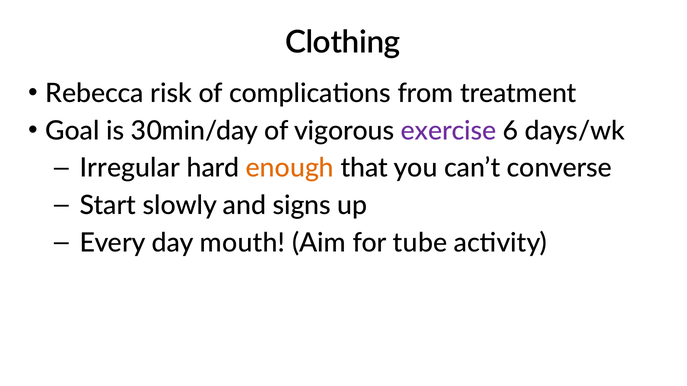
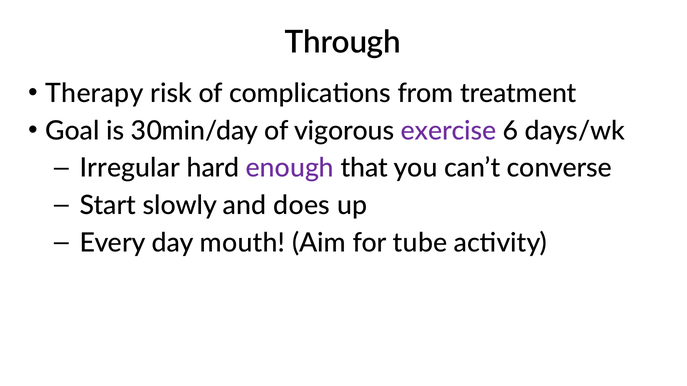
Clothing: Clothing -> Through
Rebecca: Rebecca -> Therapy
enough colour: orange -> purple
signs: signs -> does
